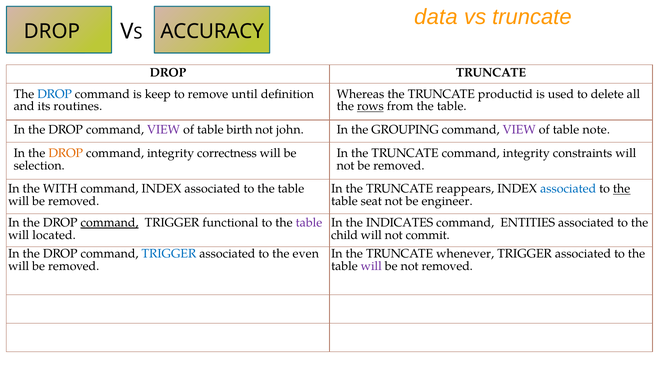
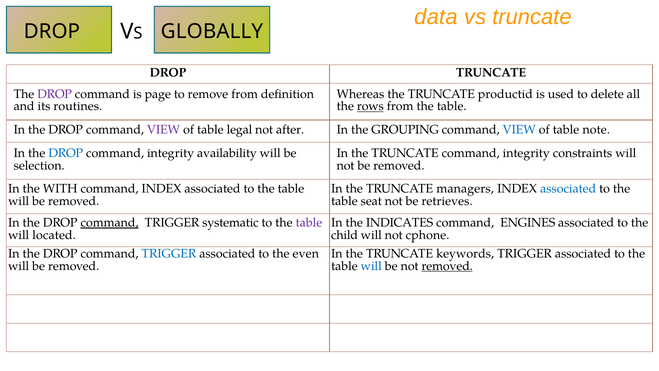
ACCURACY: ACCURACY -> GLOBALLY
DROP at (55, 94) colour: blue -> purple
keep: keep -> page
remove until: until -> from
birth: birth -> legal
john: john -> after
VIEW at (519, 130) colour: purple -> blue
DROP at (66, 153) colour: orange -> blue
correctness: correctness -> availability
reappears: reappears -> managers
the at (622, 189) underline: present -> none
engineer: engineer -> retrieves
functional: functional -> systematic
ENTITIES: ENTITIES -> ENGINES
commit: commit -> cphone
whenever: whenever -> keywords
will at (371, 266) colour: purple -> blue
removed at (447, 266) underline: none -> present
